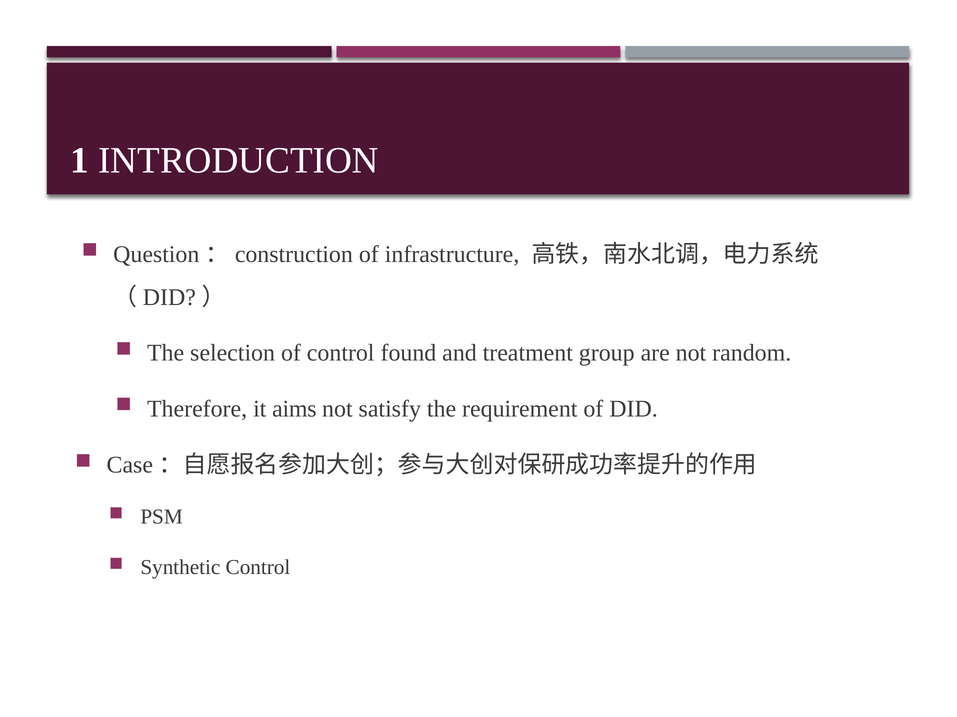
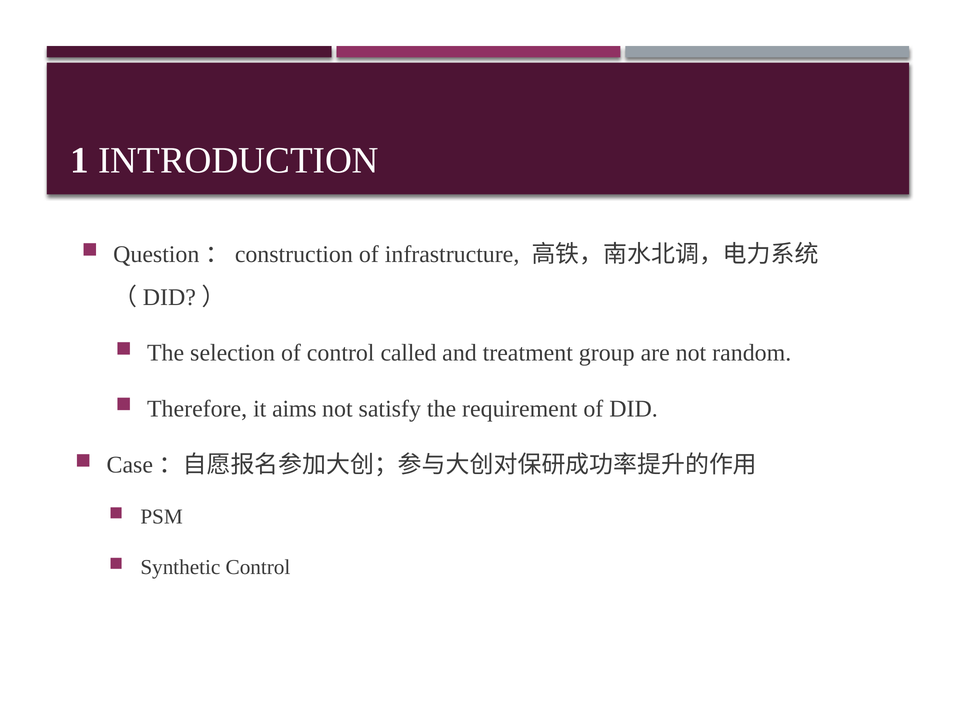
found: found -> called
